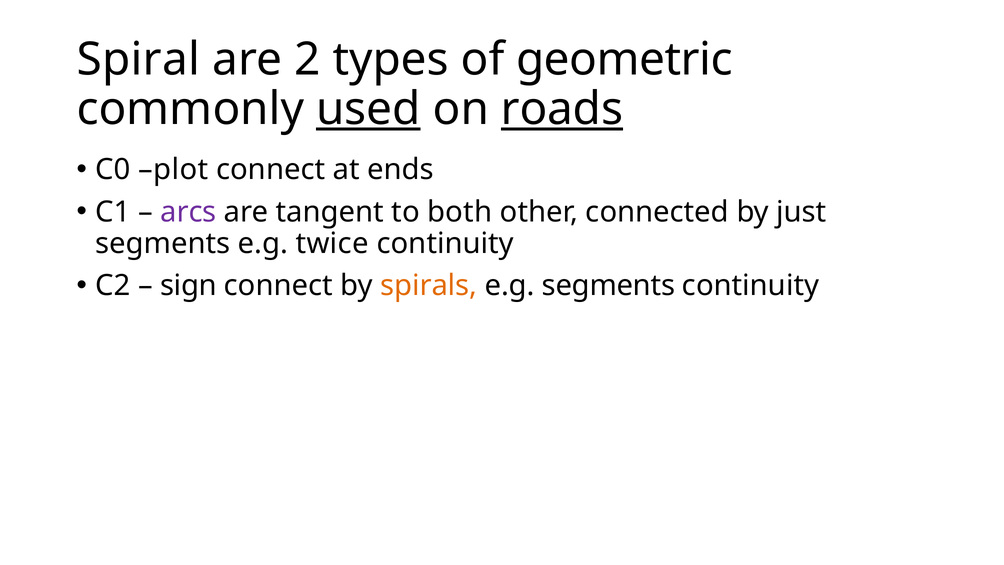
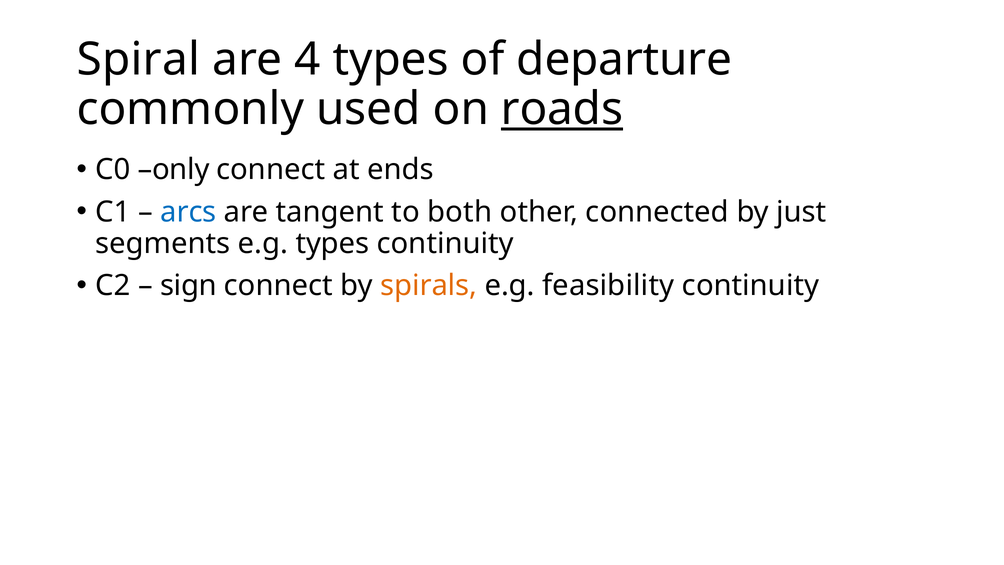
2: 2 -> 4
geometric: geometric -> departure
used underline: present -> none
plot: plot -> only
arcs colour: purple -> blue
e.g twice: twice -> types
e.g segments: segments -> feasibility
